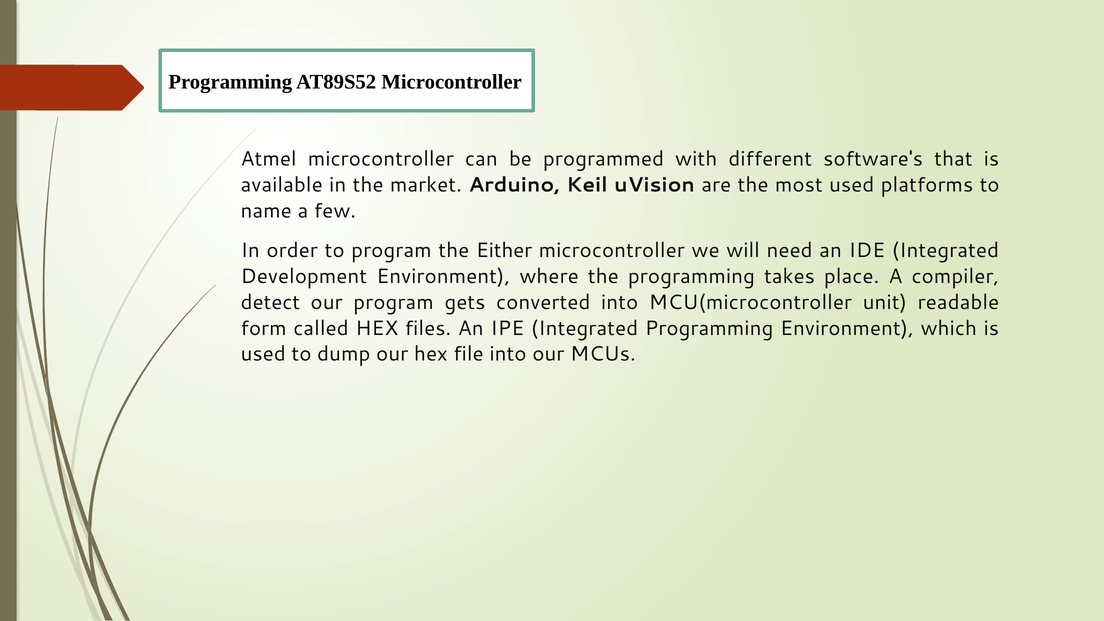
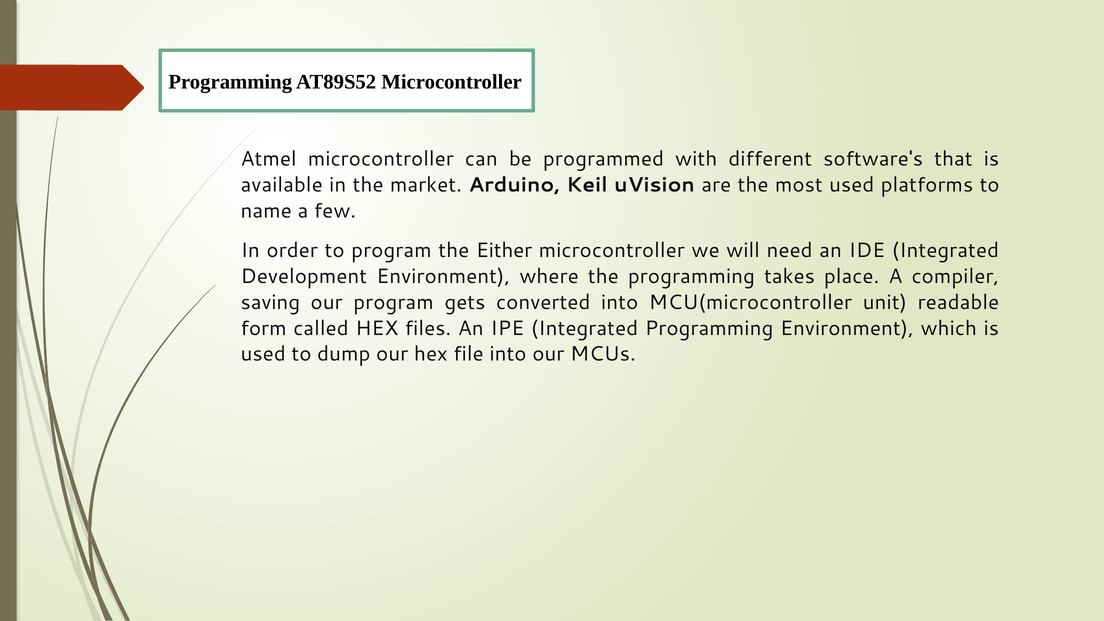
detect: detect -> saving
